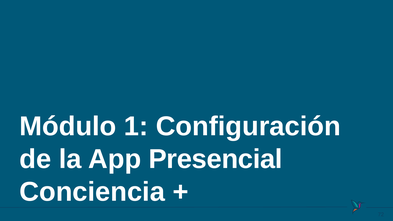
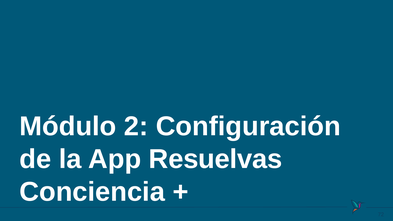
1: 1 -> 2
Presencial: Presencial -> Resuelvas
